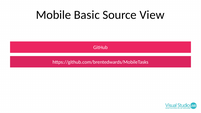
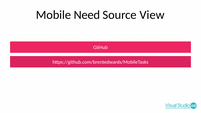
Basic: Basic -> Need
